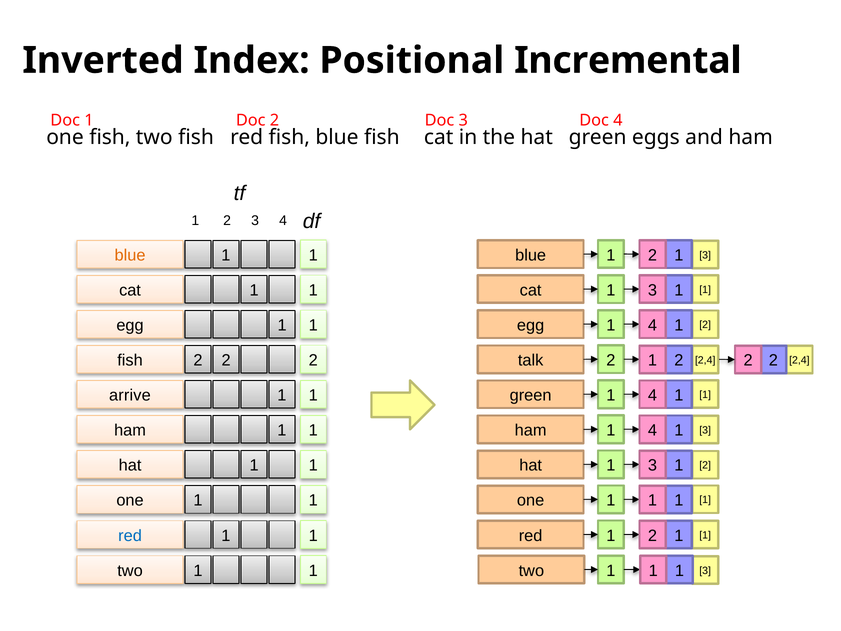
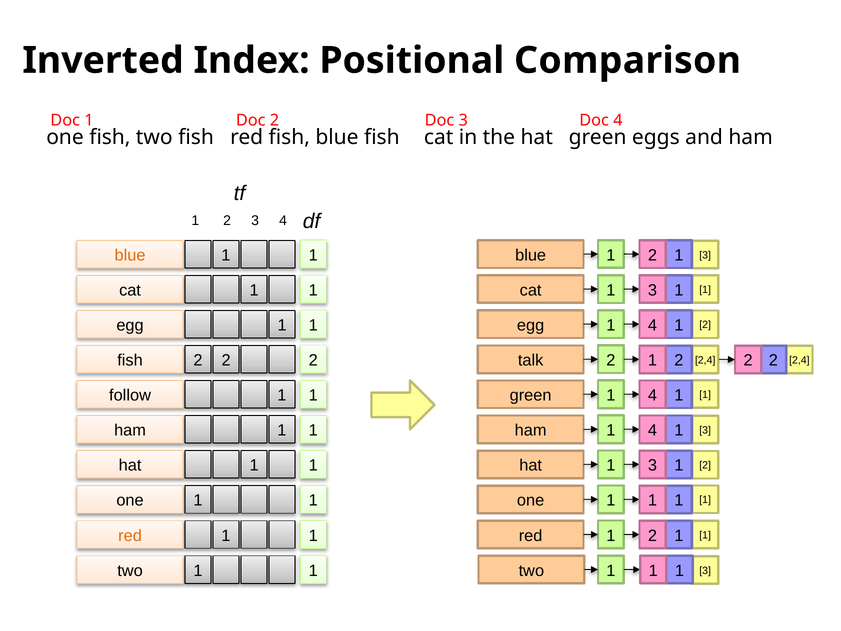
Incremental: Incremental -> Comparison
arrive: arrive -> follow
red at (130, 535) colour: blue -> orange
